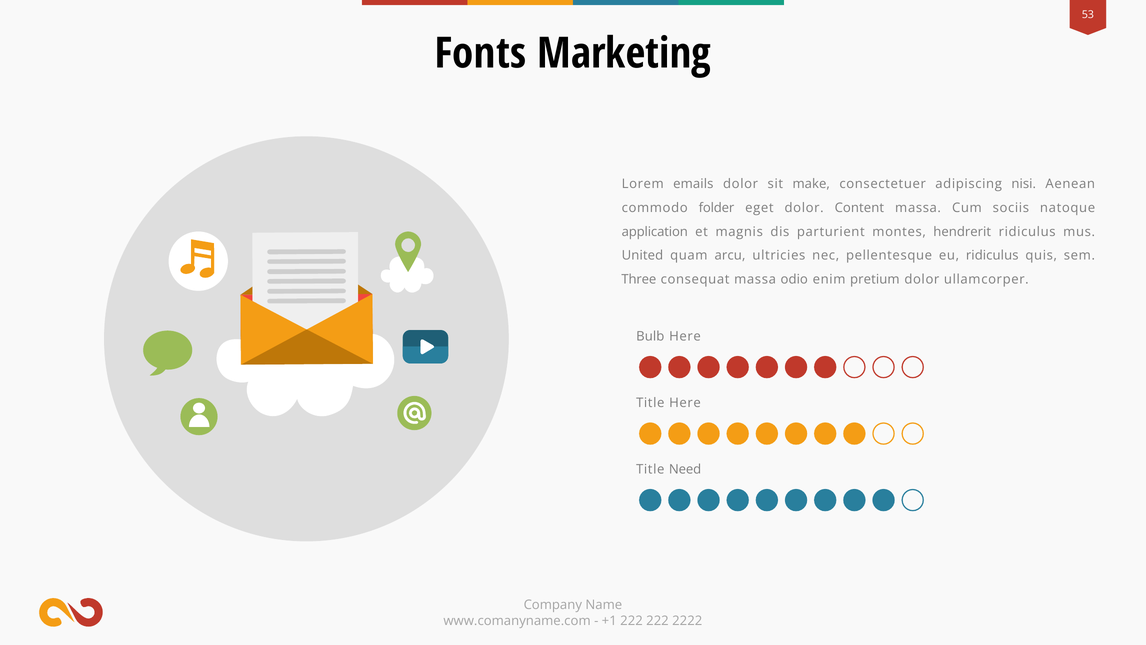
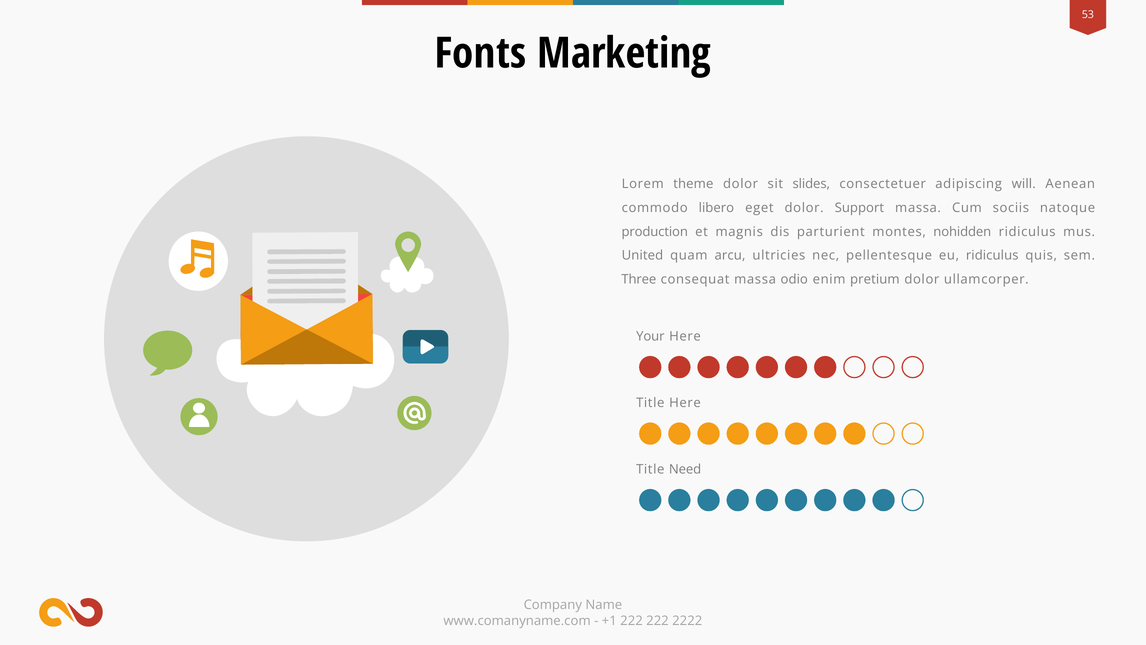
emails: emails -> theme
make: make -> slides
nisi: nisi -> will
folder: folder -> libero
Content: Content -> Support
application: application -> production
hendrerit: hendrerit -> nohidden
Bulb: Bulb -> Your
